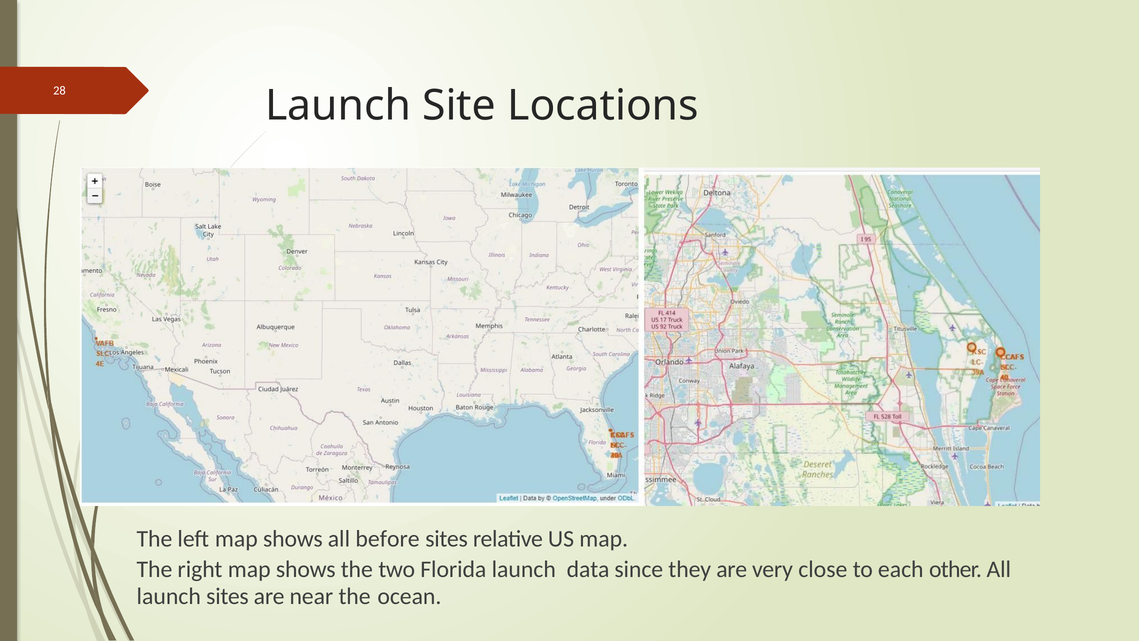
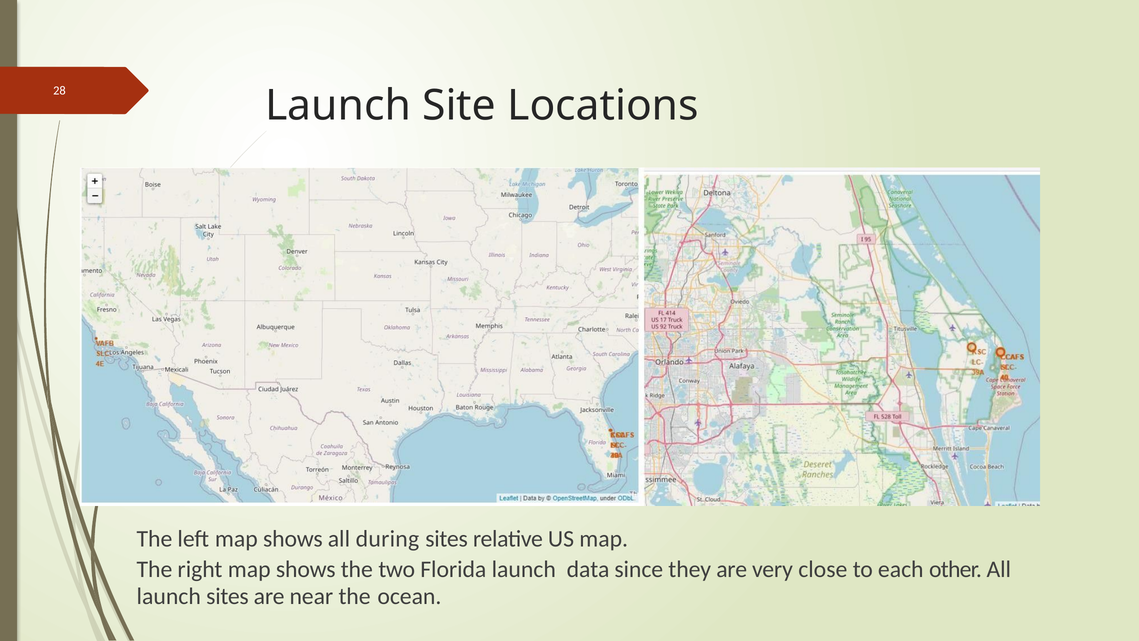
before: before -> during
